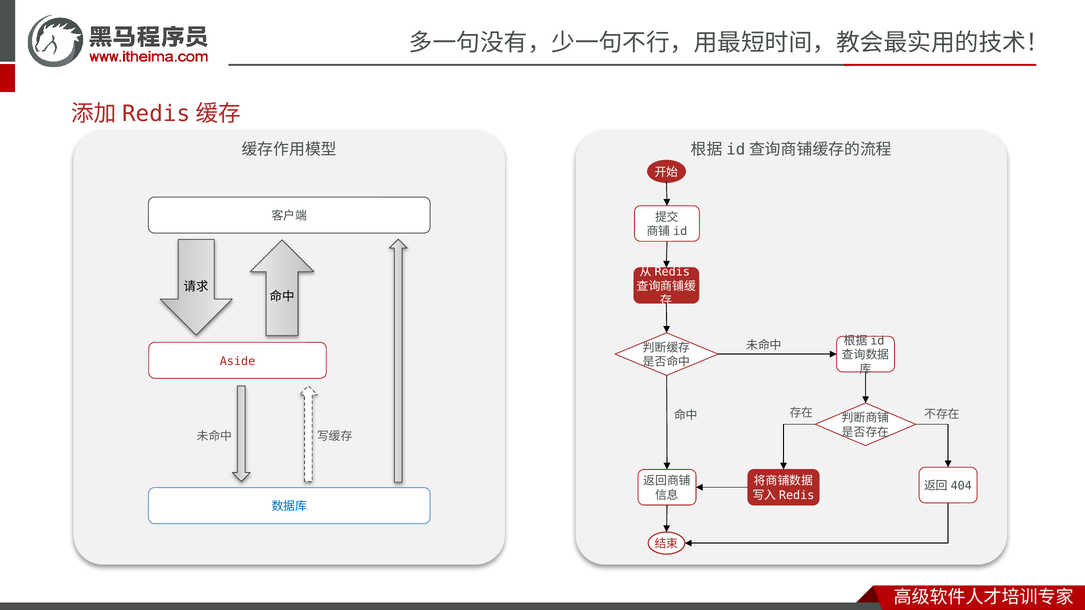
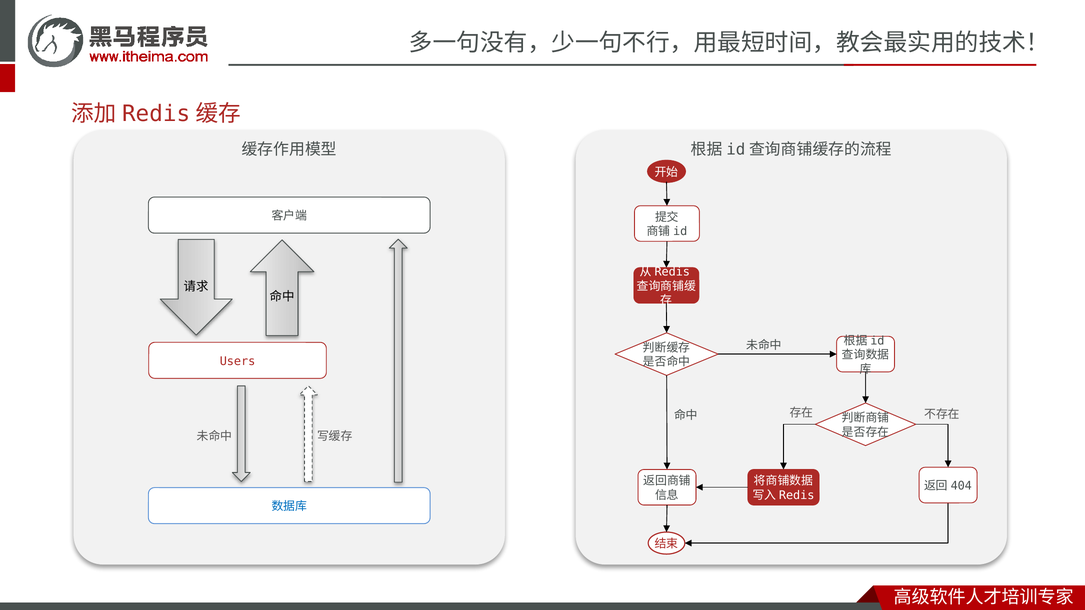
Aside: Aside -> Users
